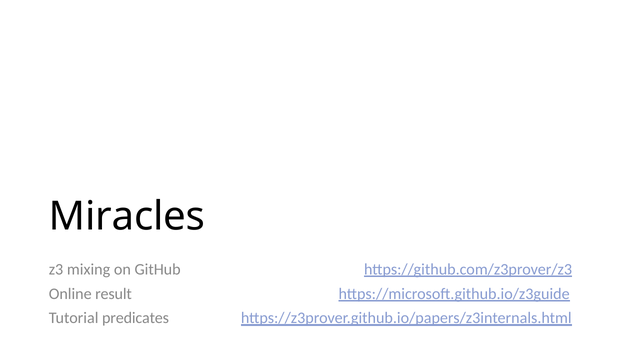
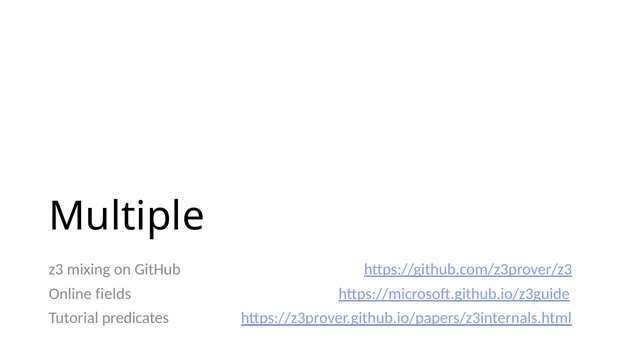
Miracles: Miracles -> Multiple
result: result -> fields
